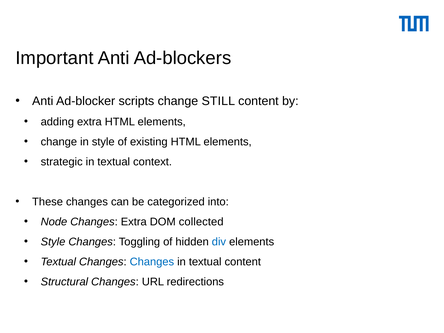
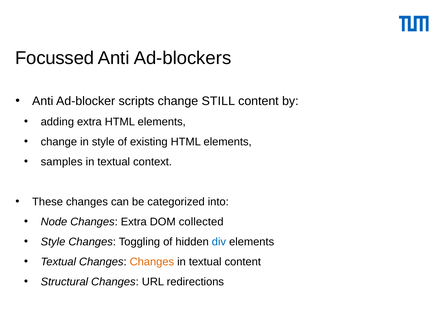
Important: Important -> Focussed
strategic: strategic -> samples
Changes at (152, 262) colour: blue -> orange
